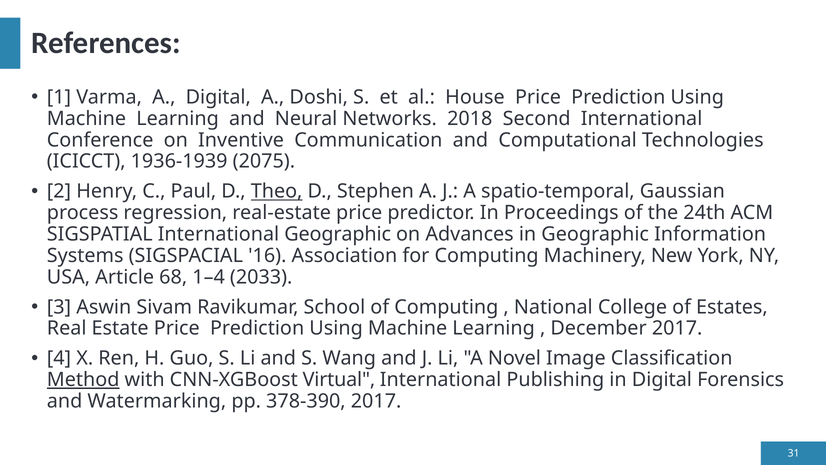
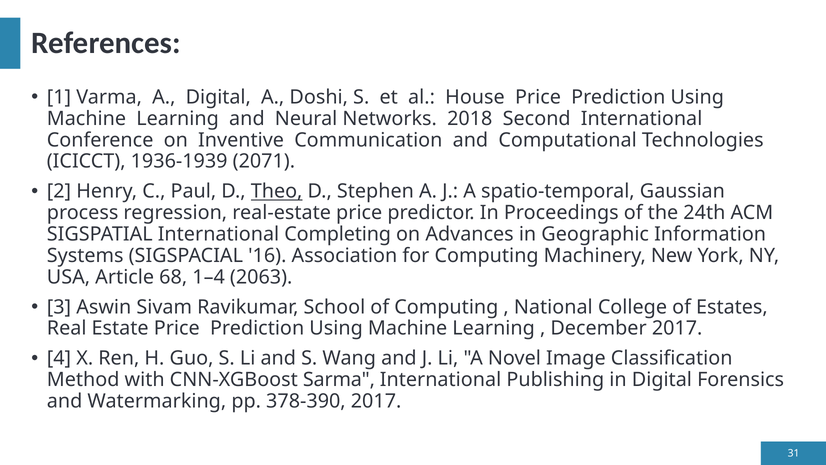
2075: 2075 -> 2071
International Geographic: Geographic -> Completing
2033: 2033 -> 2063
Method underline: present -> none
Virtual: Virtual -> Sarma
